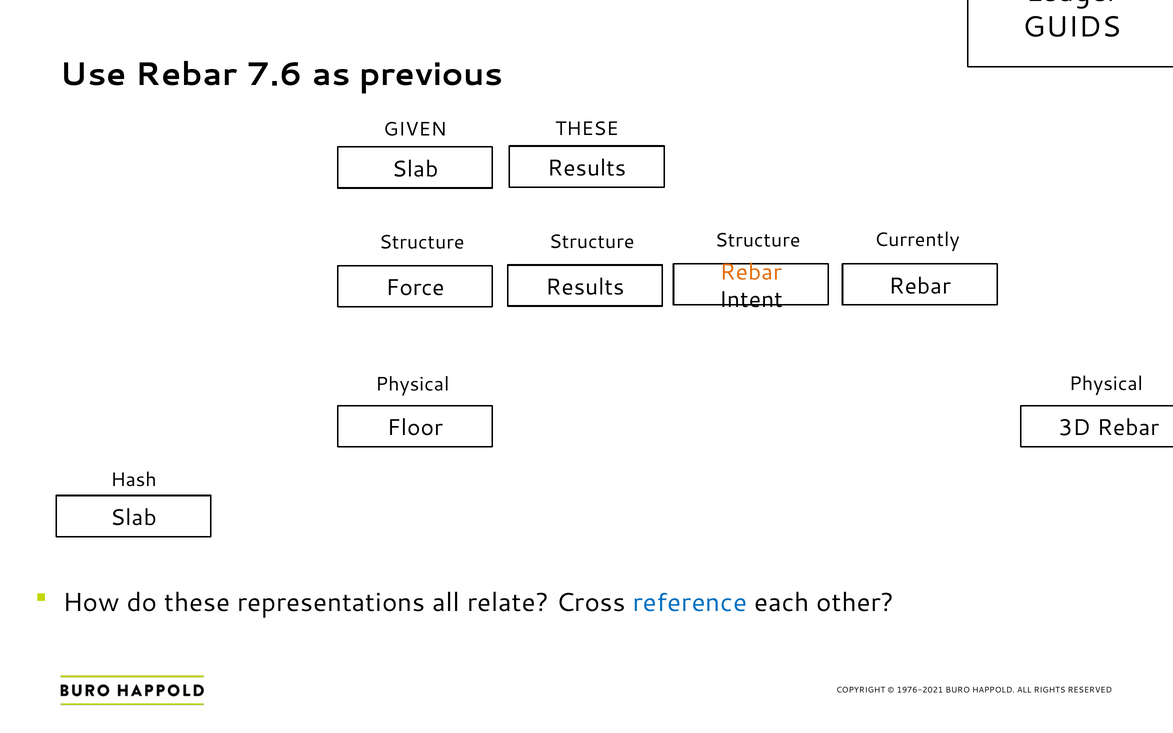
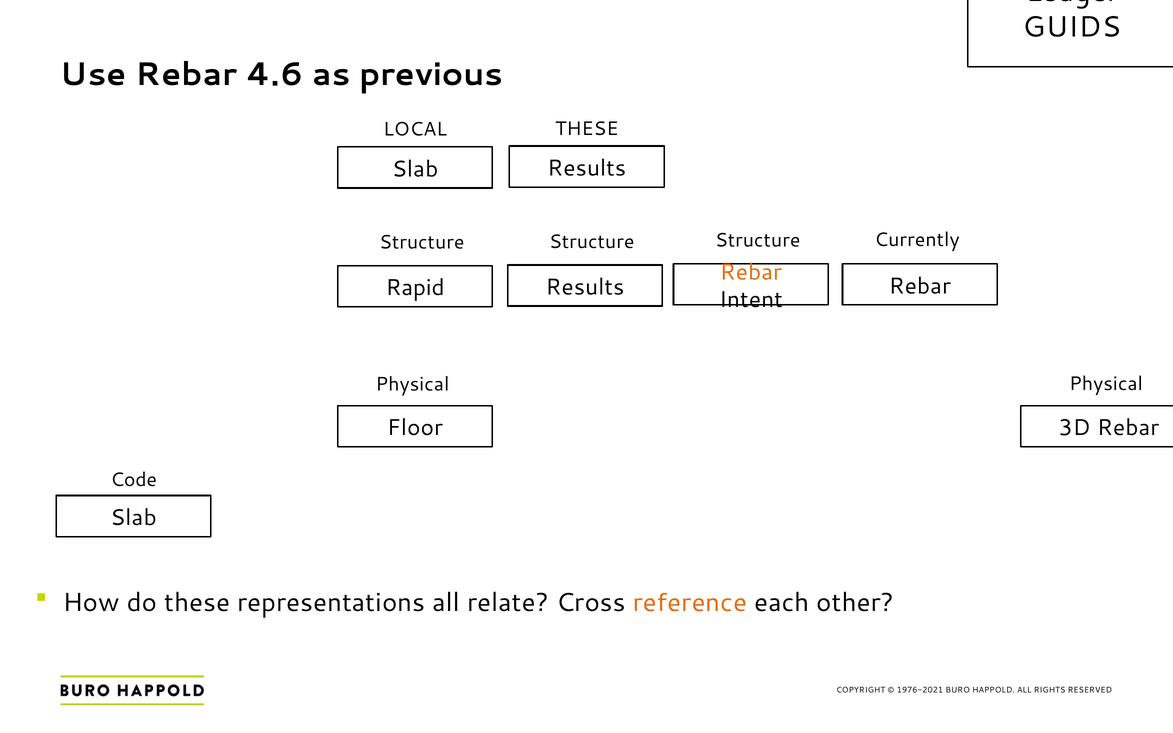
7.6: 7.6 -> 4.6
GIVEN: GIVEN -> LOCAL
Force: Force -> Rapid
Hash: Hash -> Code
reference colour: blue -> orange
